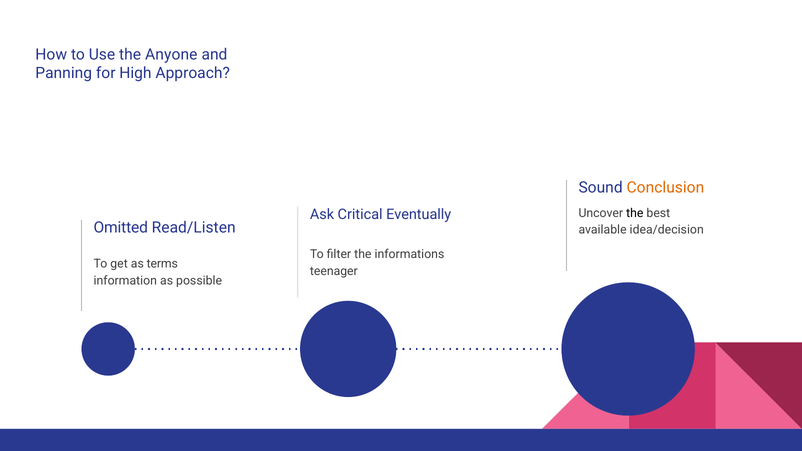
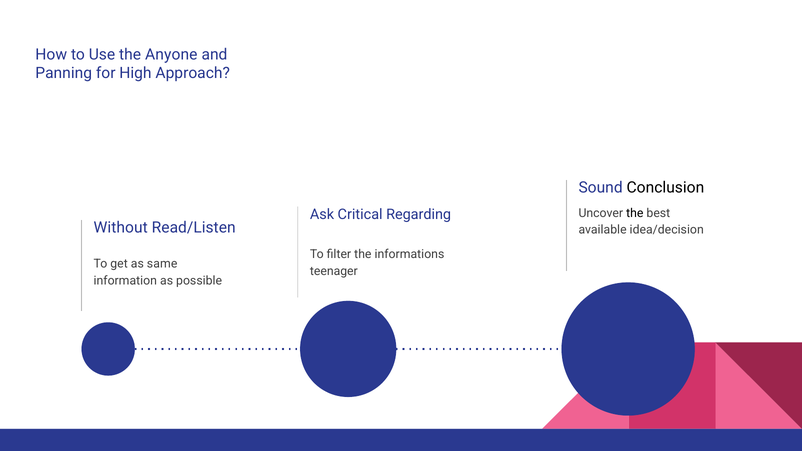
Conclusion colour: orange -> black
Eventually: Eventually -> Regarding
Omitted: Omitted -> Without
terms: terms -> same
